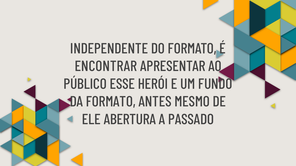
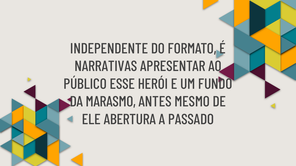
ENCONTRAR: ENCONTRAR -> NARRATIVAS
DA FORMATO: FORMATO -> MARASMO
